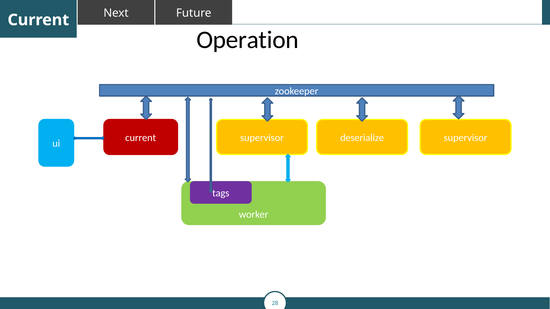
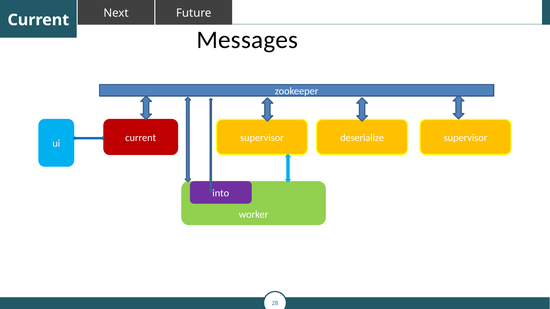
Operation: Operation -> Messages
tags: tags -> into
